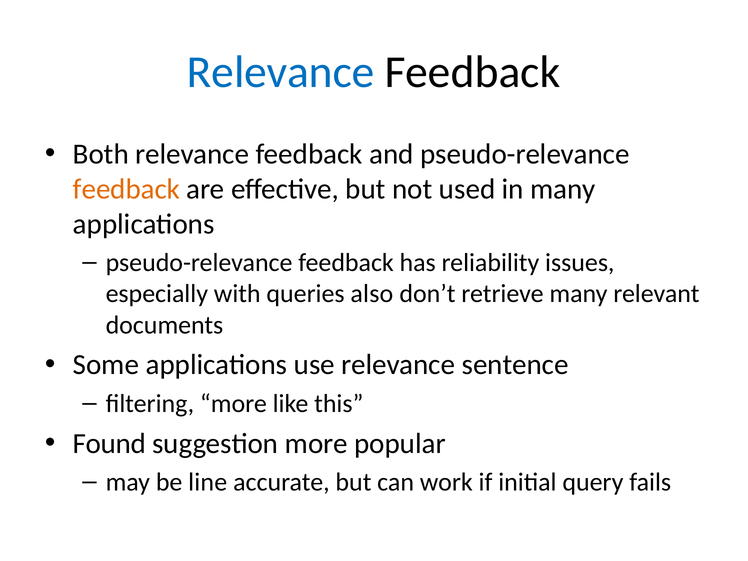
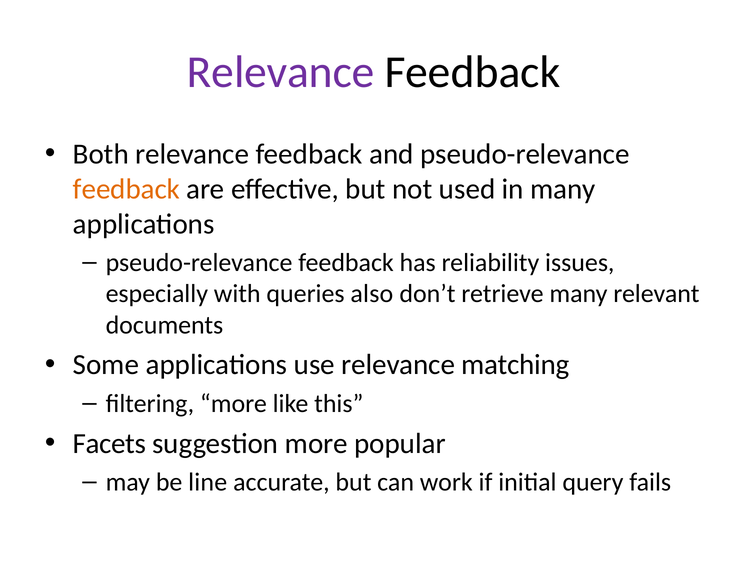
Relevance at (281, 72) colour: blue -> purple
sentence: sentence -> matching
Found: Found -> Facets
